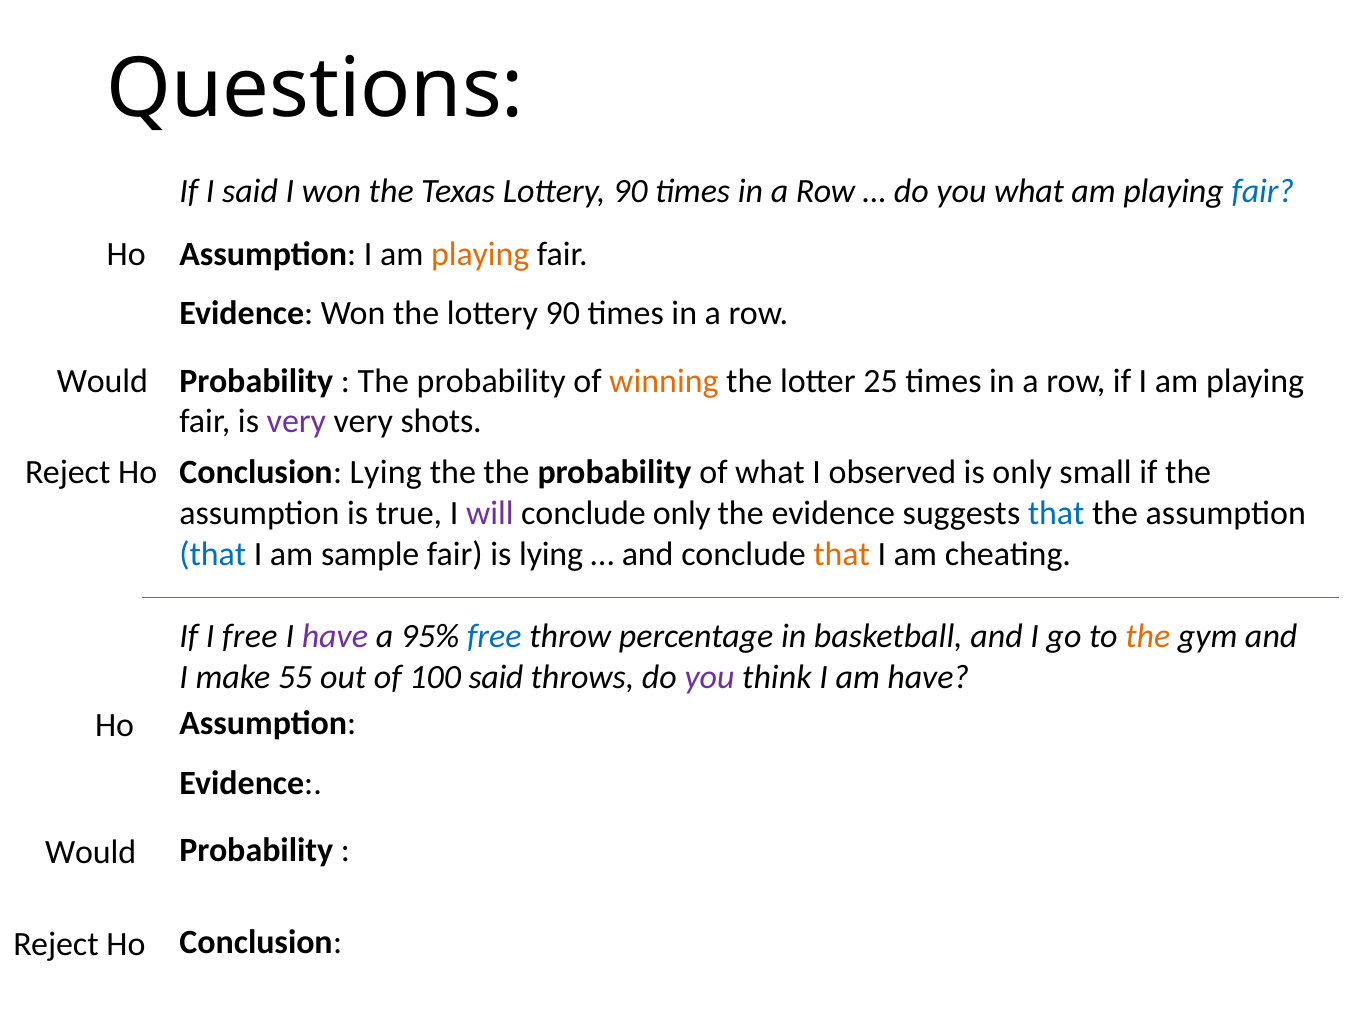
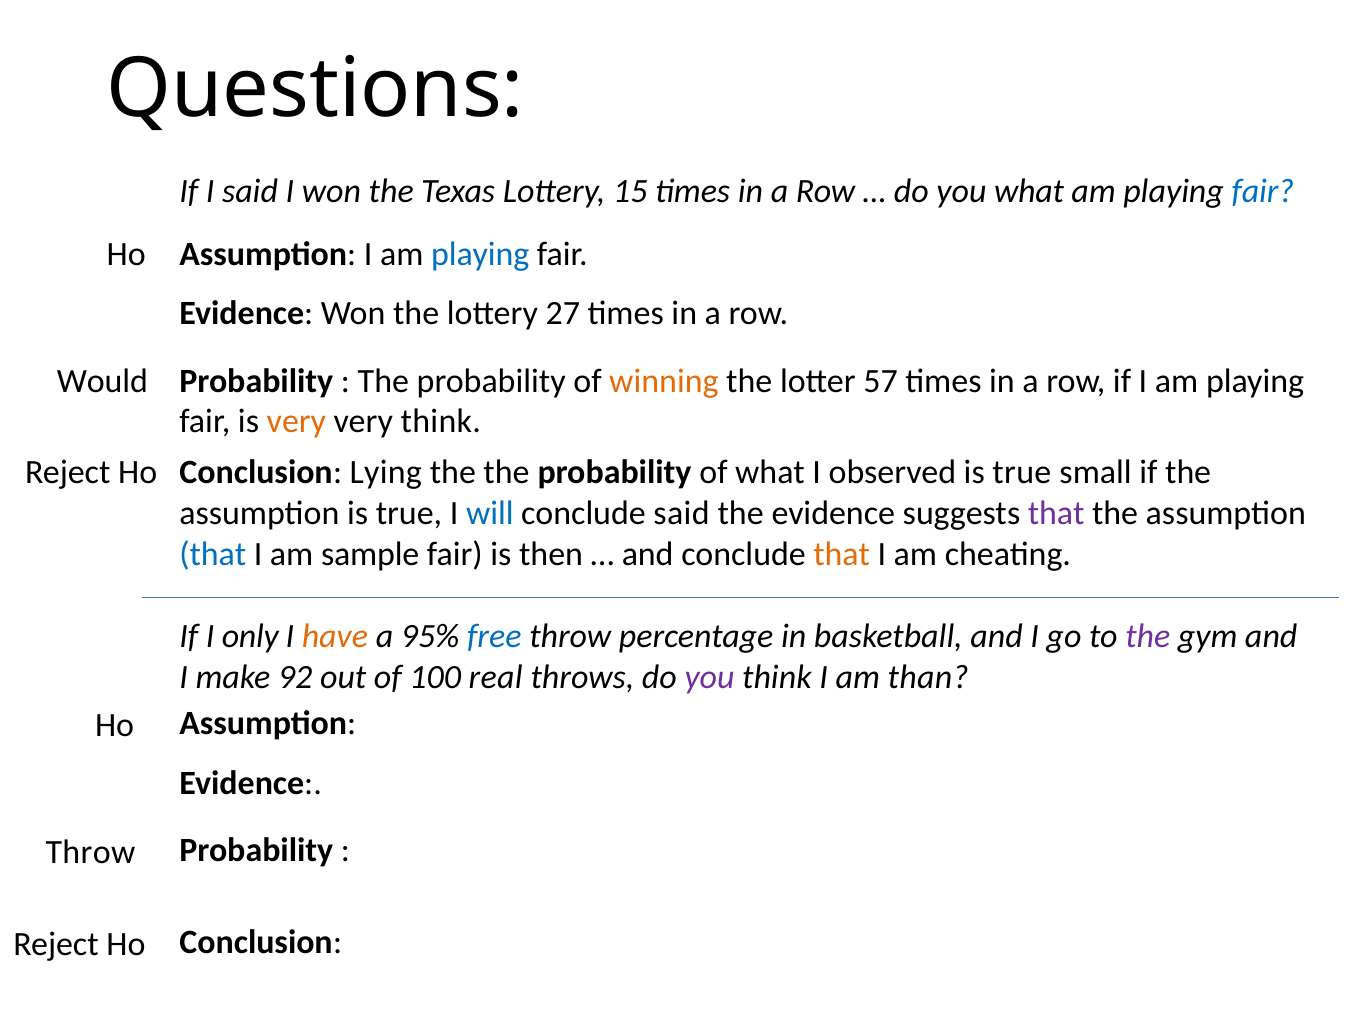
Texas Lottery 90: 90 -> 15
playing at (480, 254) colour: orange -> blue
the lottery 90: 90 -> 27
25: 25 -> 57
very at (296, 422) colour: purple -> orange
very shots: shots -> think
observed is only: only -> true
will colour: purple -> blue
conclude only: only -> said
that at (1056, 514) colour: blue -> purple
is lying: lying -> then
I free: free -> only
have at (335, 637) colour: purple -> orange
the at (1148, 637) colour: orange -> purple
55: 55 -> 92
100 said: said -> real
am have: have -> than
Would at (91, 852): Would -> Throw
